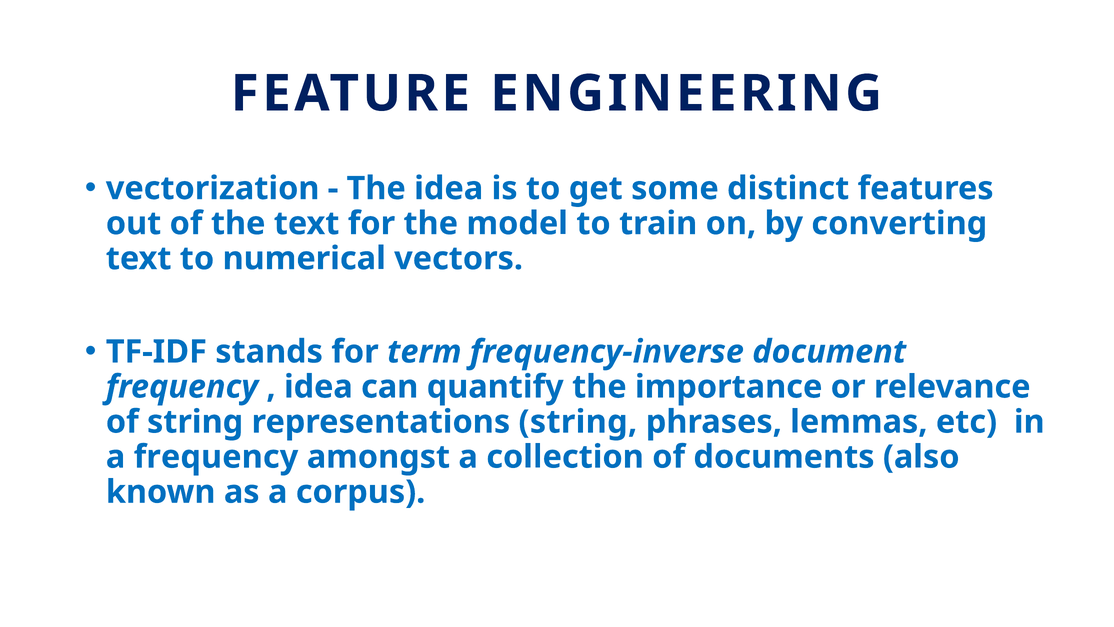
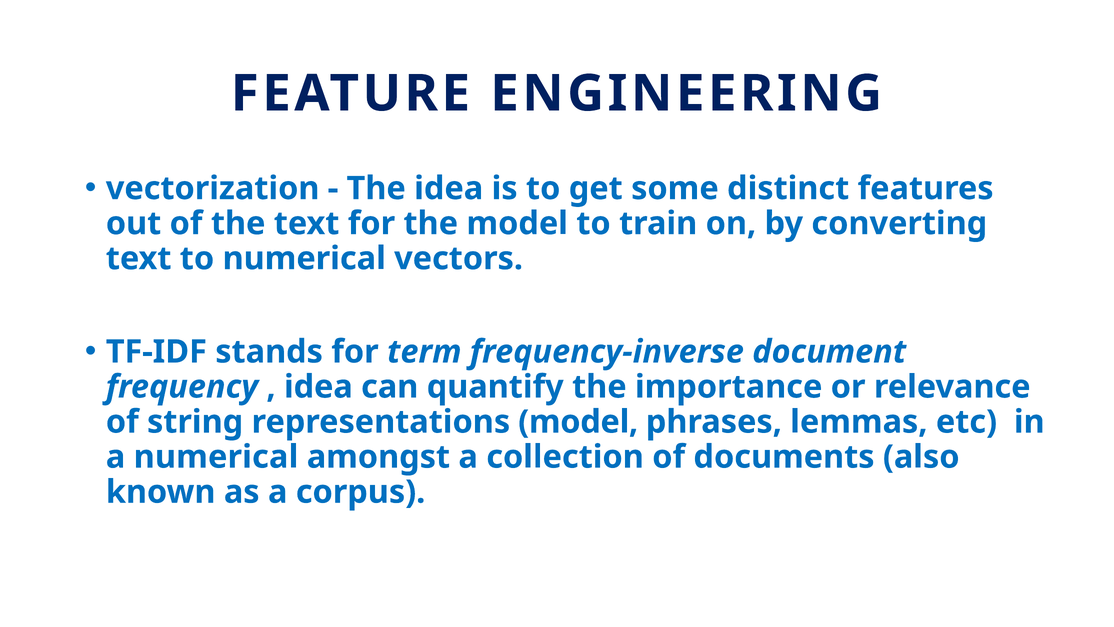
representations string: string -> model
a frequency: frequency -> numerical
